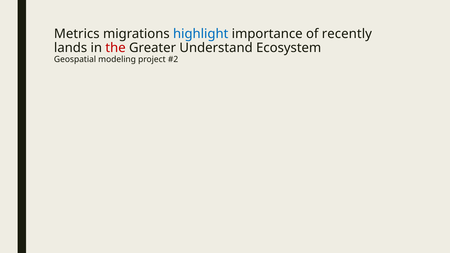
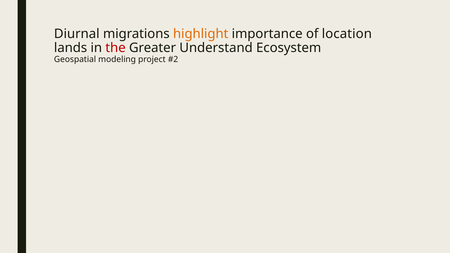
Metrics: Metrics -> Diurnal
highlight colour: blue -> orange
recently: recently -> location
